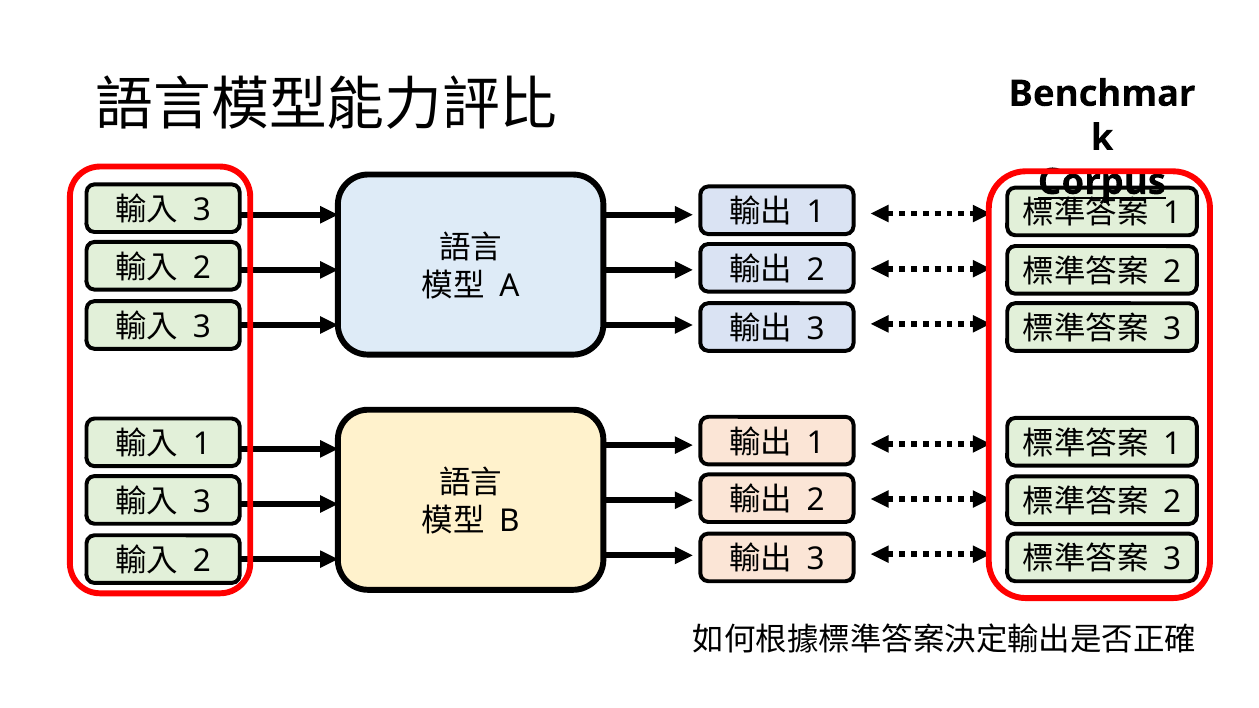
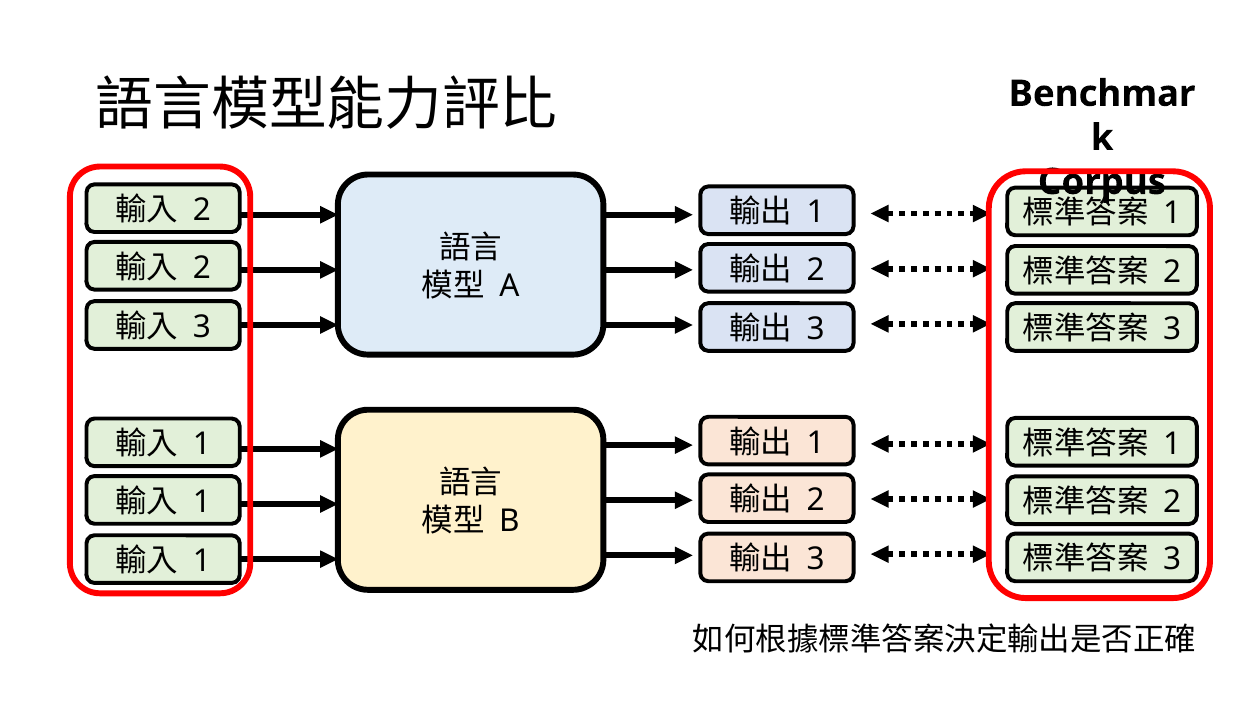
Corpus underline: present -> none
3 at (202, 210): 3 -> 2
3 at (202, 502): 3 -> 1
2 at (202, 561): 2 -> 1
